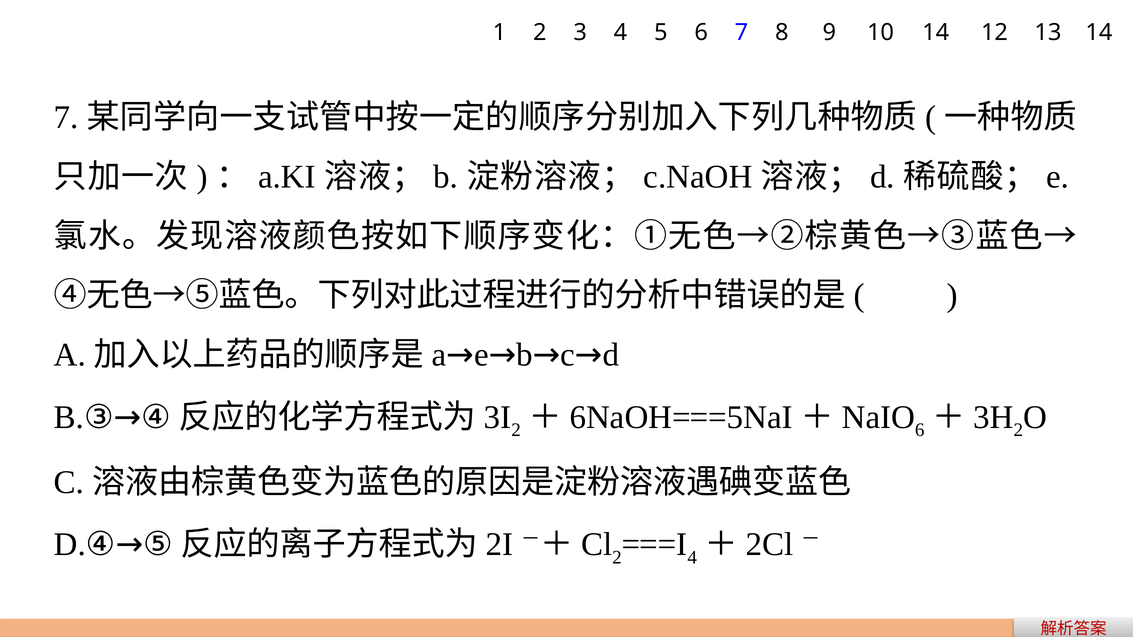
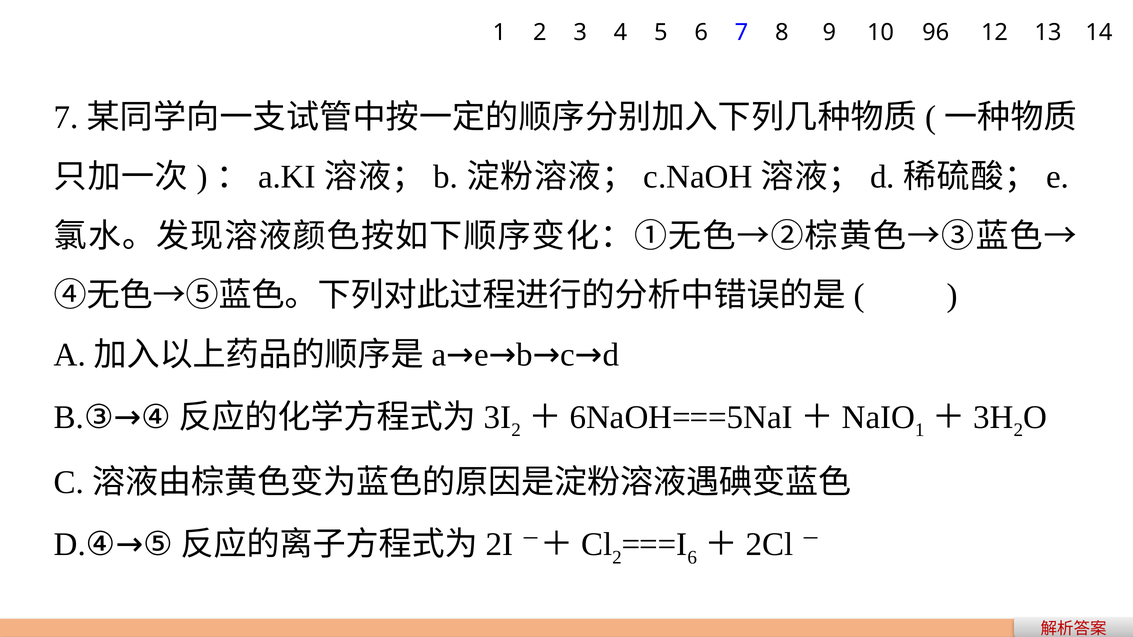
10 14: 14 -> 96
6 at (920, 430): 6 -> 1
4 at (692, 558): 4 -> 6
